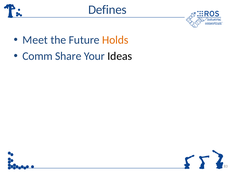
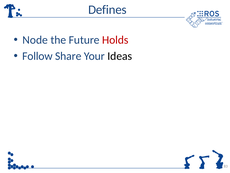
Meet: Meet -> Node
Holds colour: orange -> red
Comm: Comm -> Follow
